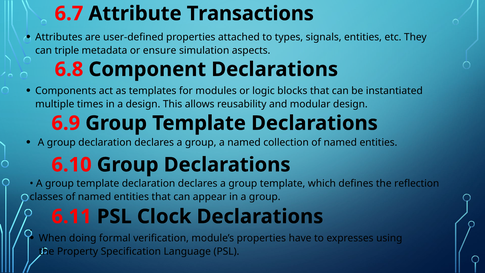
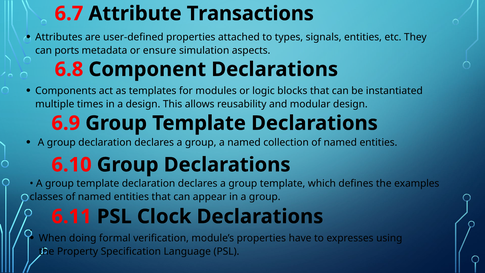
triple: triple -> ports
reflection: reflection -> examples
